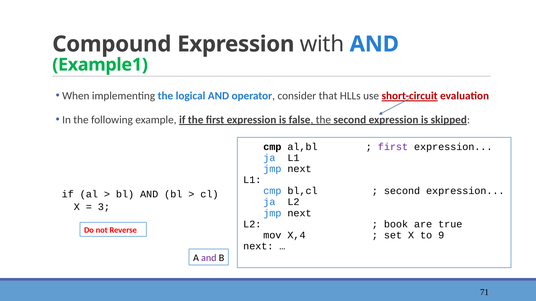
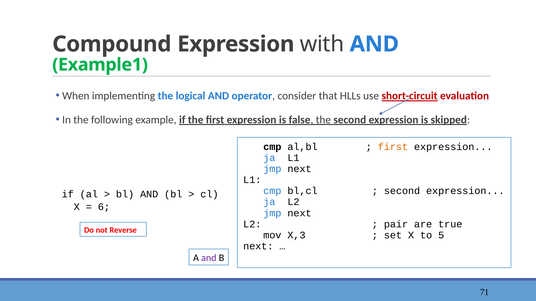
first at (393, 147) colour: purple -> orange
3: 3 -> 6
book: book -> pair
X,4: X,4 -> X,3
9: 9 -> 5
